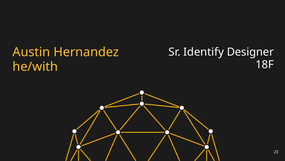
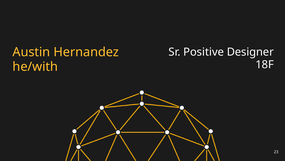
Identify: Identify -> Positive
